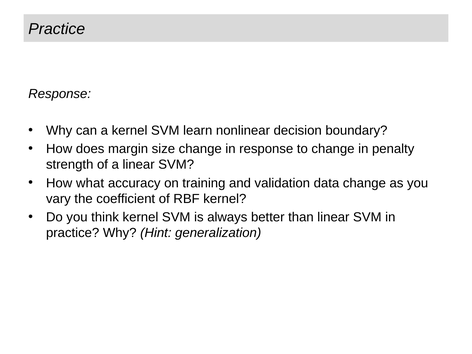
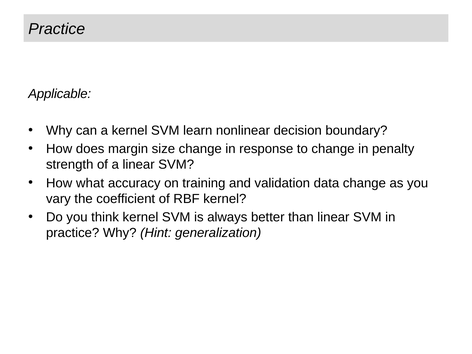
Response at (60, 94): Response -> Applicable
